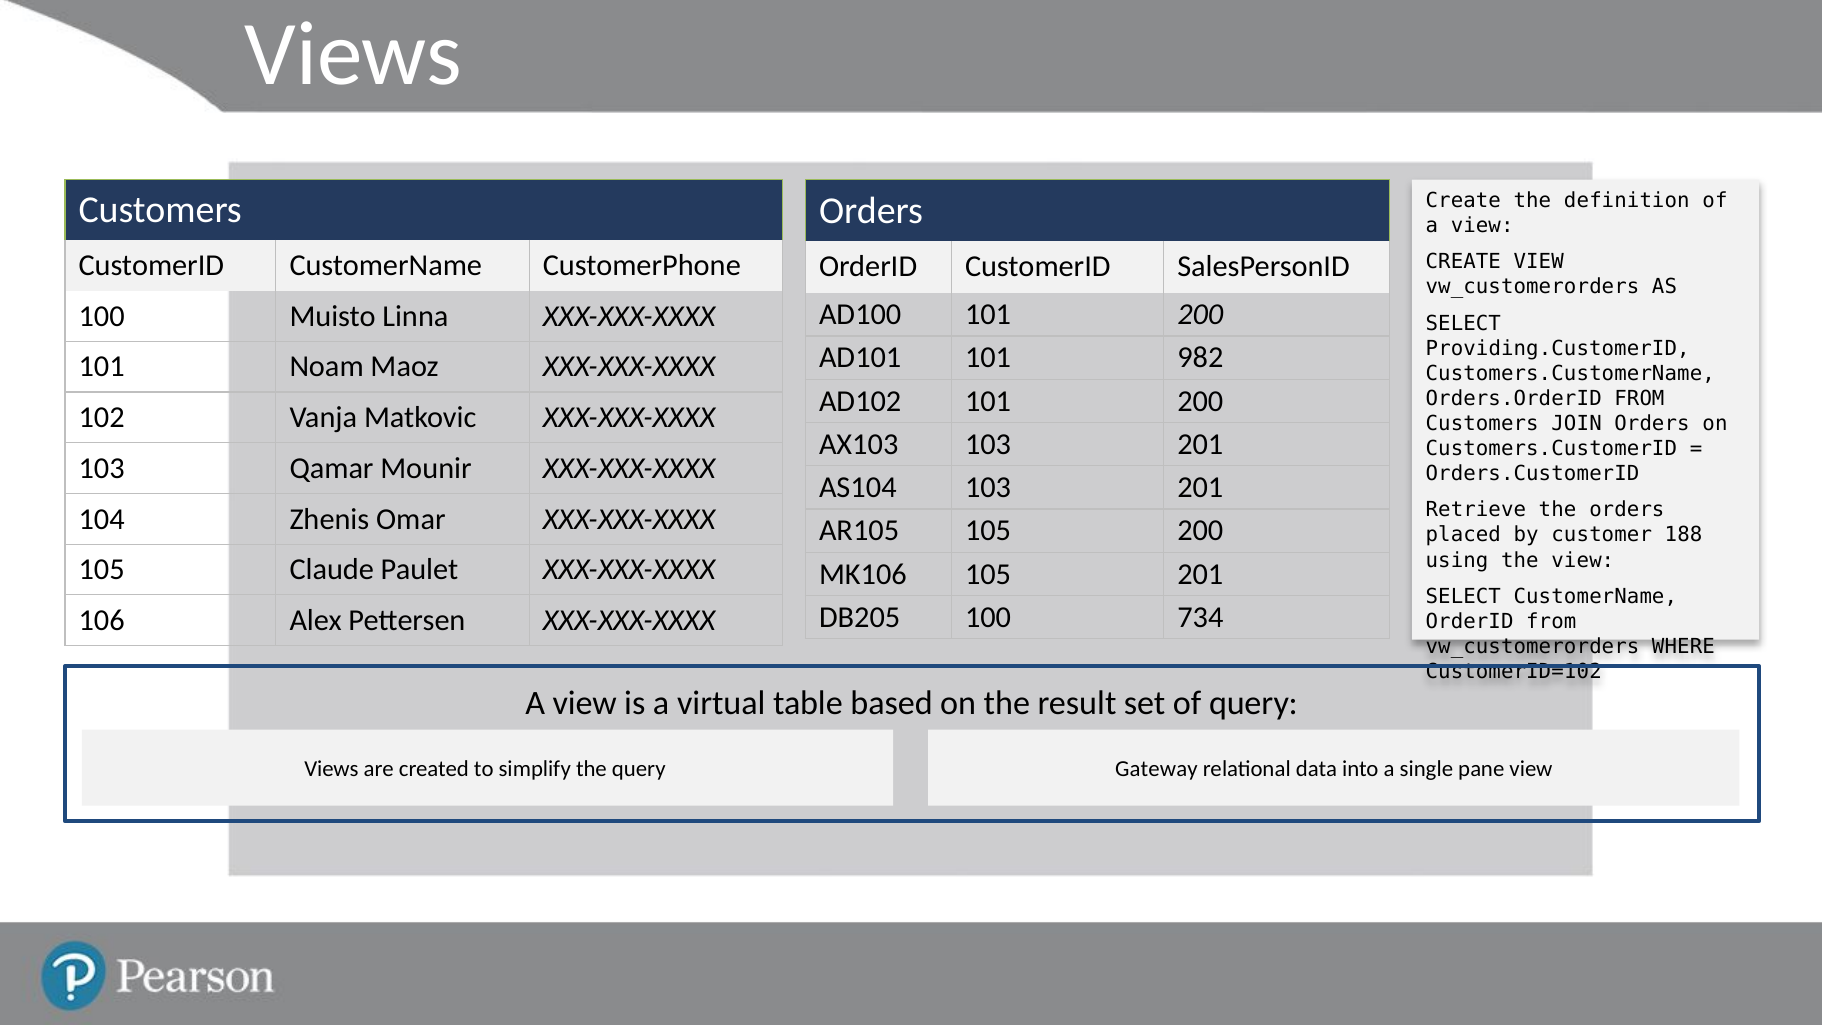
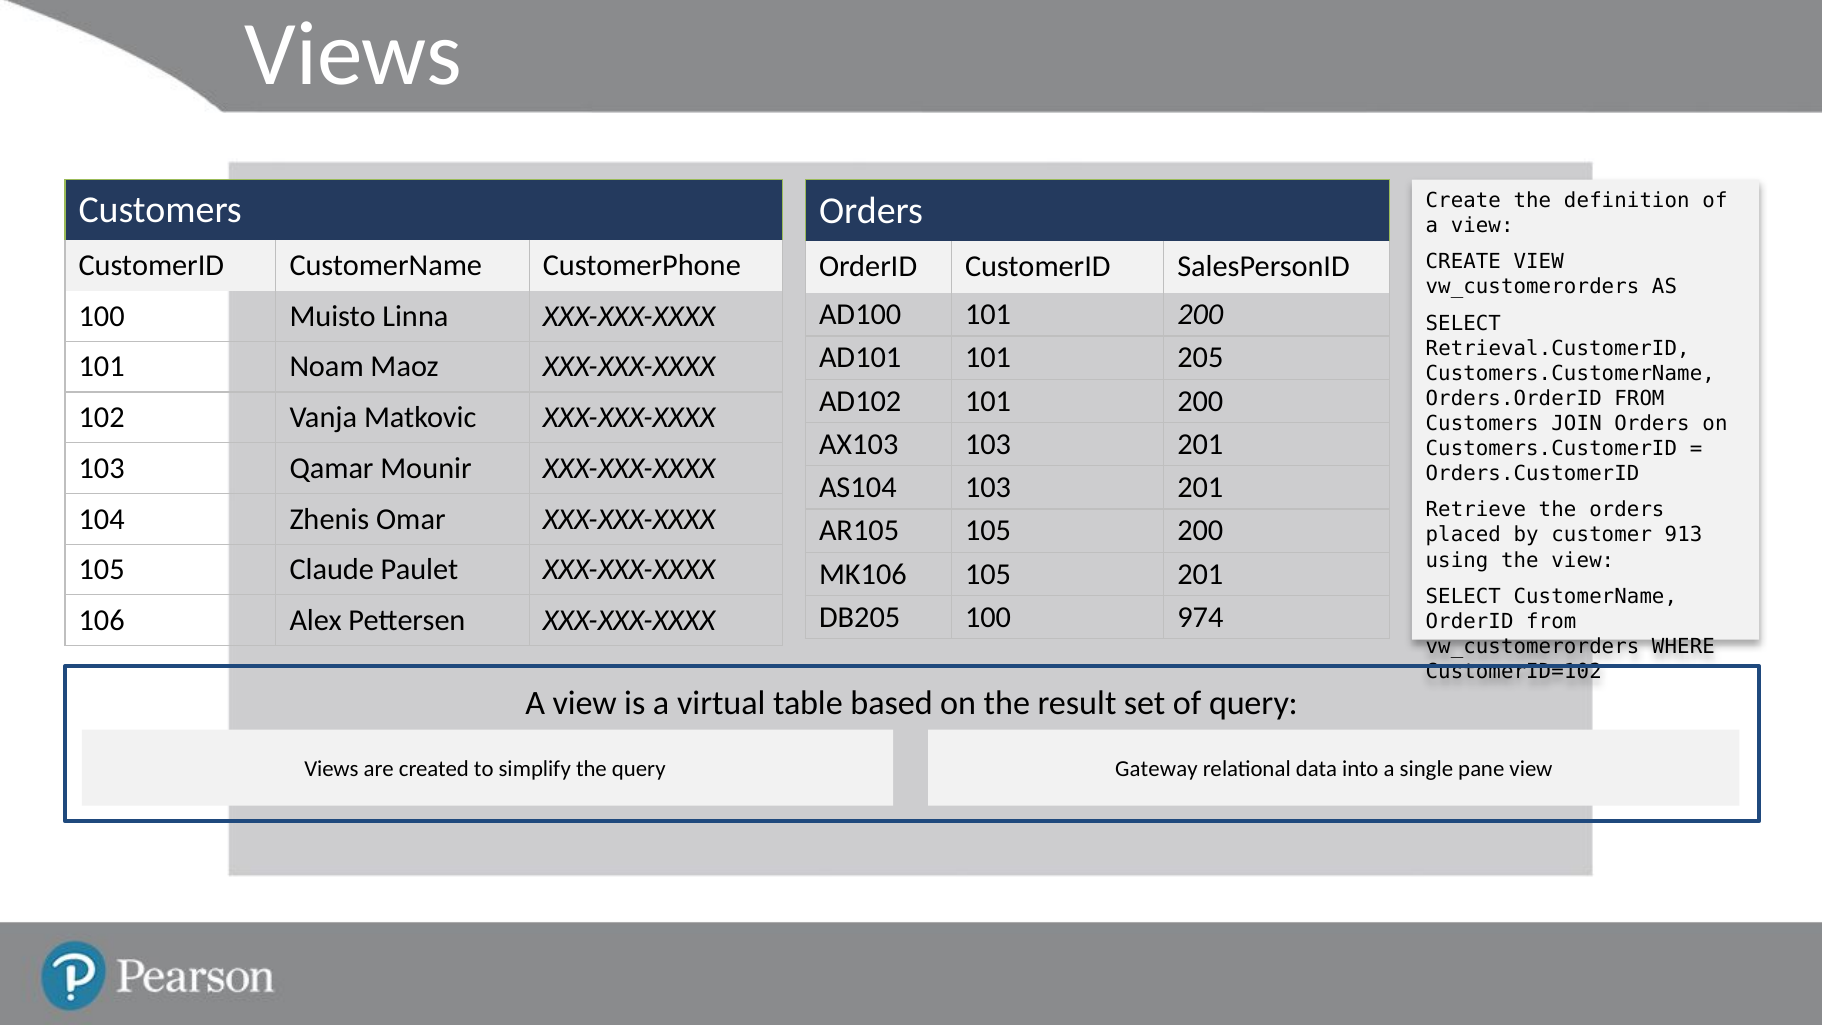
Providing.CustomerID: Providing.CustomerID -> Retrieval.CustomerID
982: 982 -> 205
188: 188 -> 913
734: 734 -> 974
